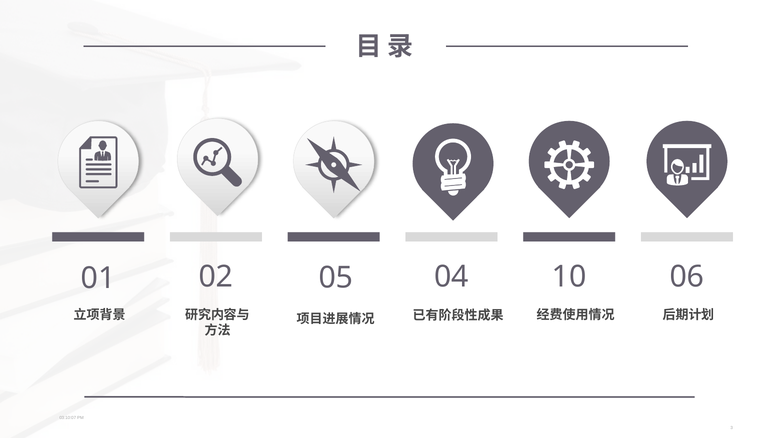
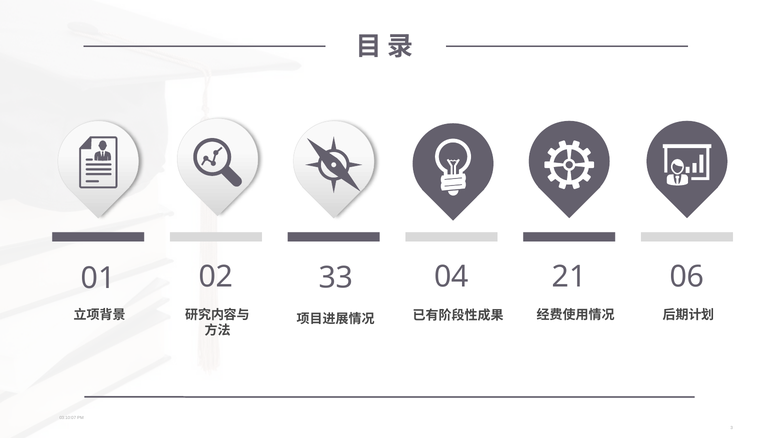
05: 05 -> 33
10: 10 -> 21
